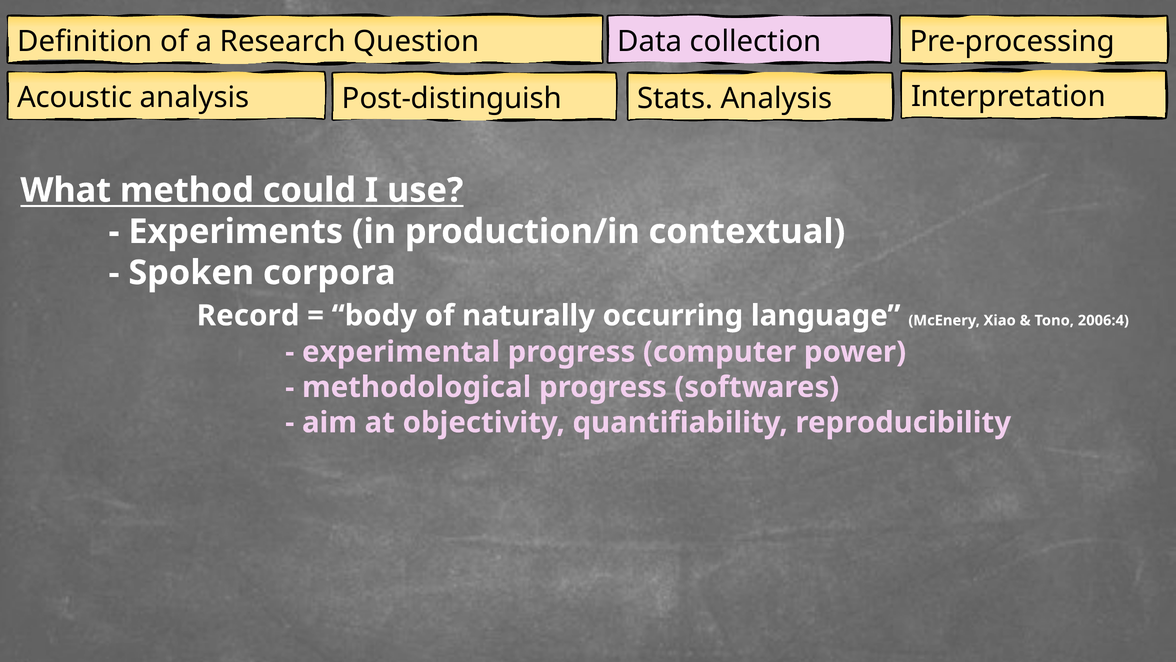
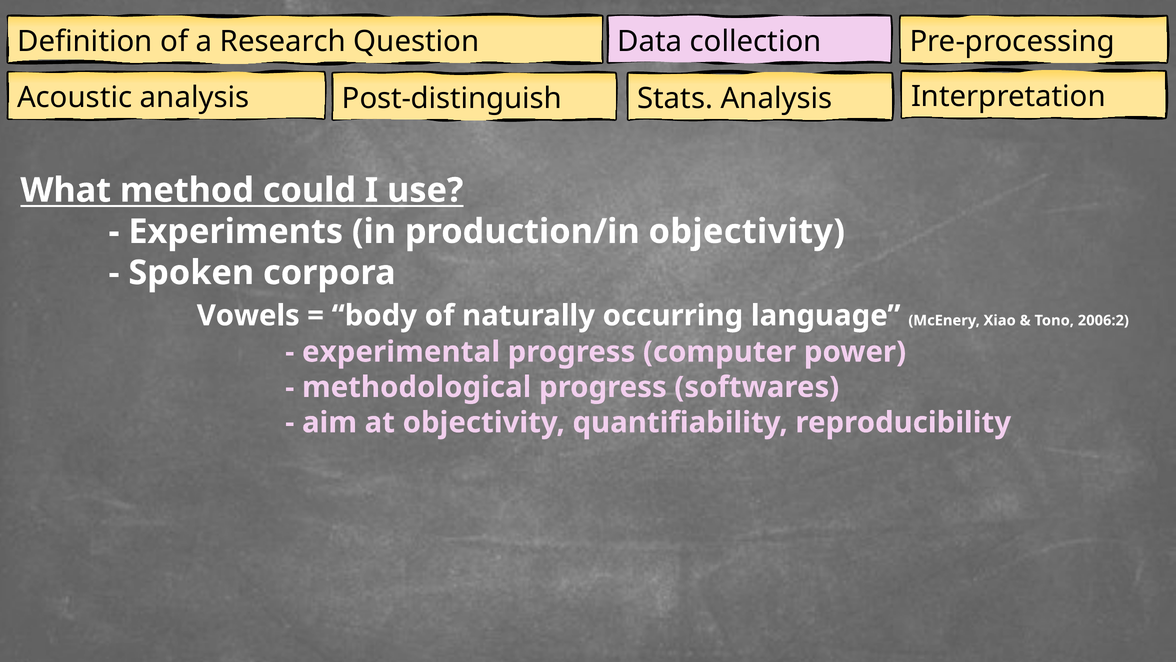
production/in contextual: contextual -> objectivity
Record: Record -> Vowels
2006:4: 2006:4 -> 2006:2
